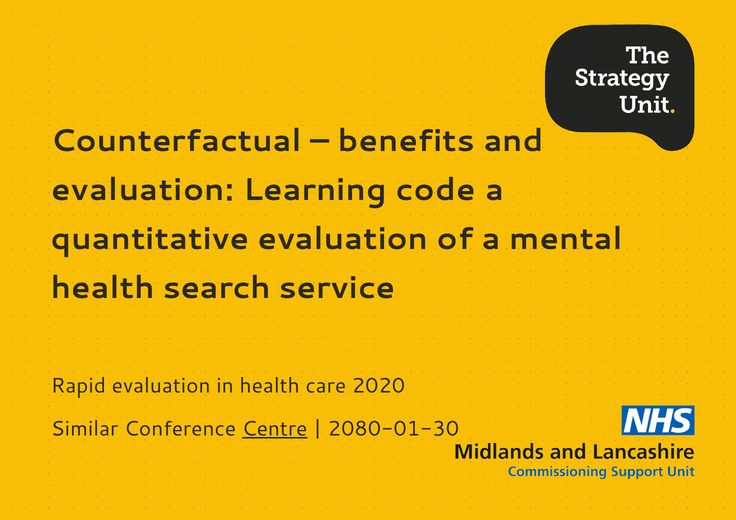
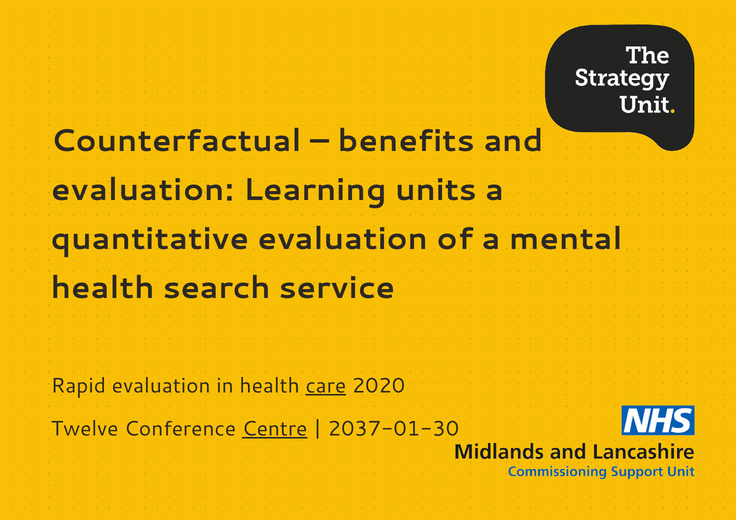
code: code -> units
care underline: none -> present
Similar: Similar -> Twelve
2080-01-30: 2080-01-30 -> 2037-01-30
